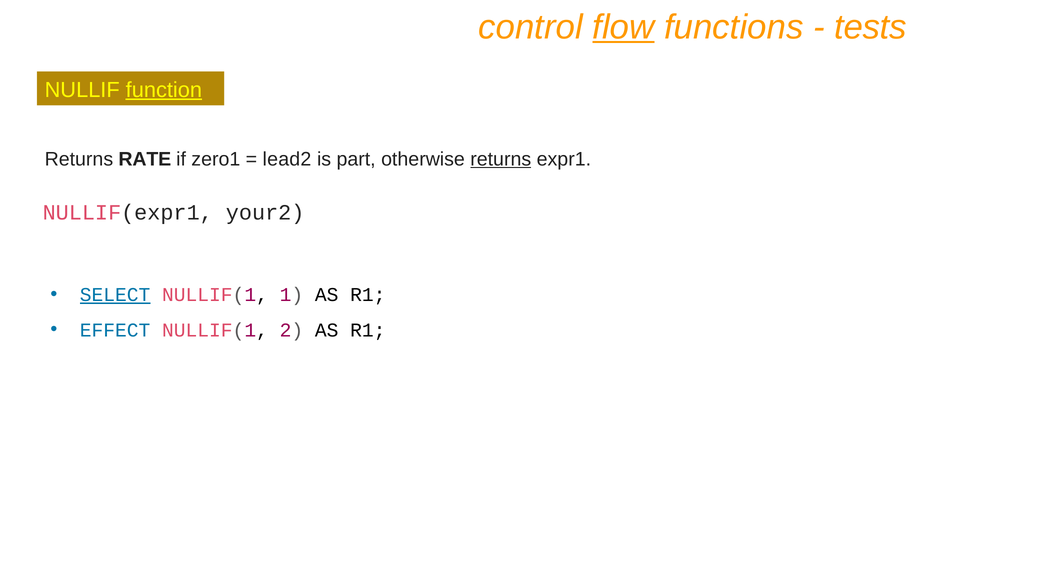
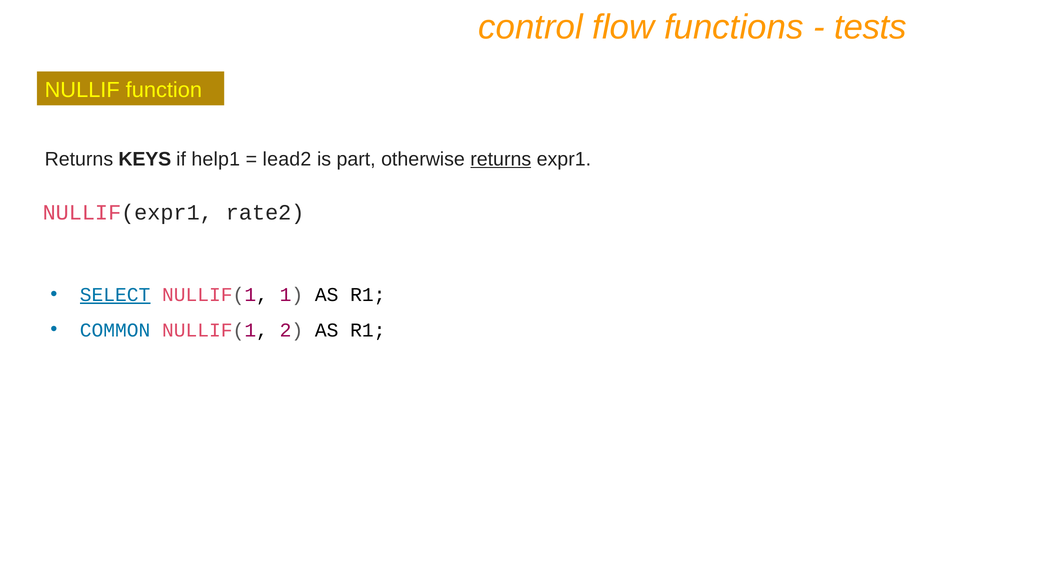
flow underline: present -> none
function underline: present -> none
RATE: RATE -> KEYS
zero1: zero1 -> help1
your2: your2 -> rate2
EFFECT: EFFECT -> COMMON
